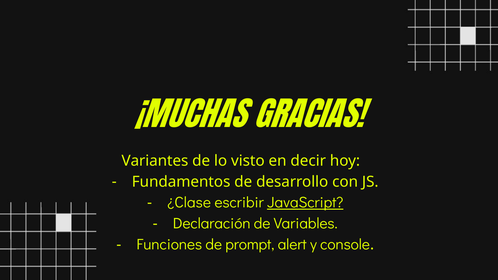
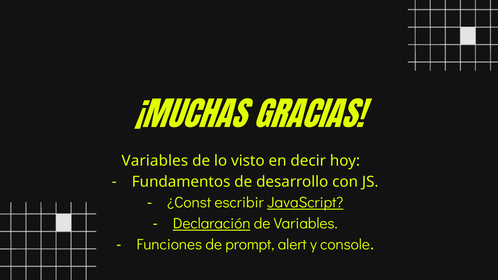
Variantes at (155, 161): Variantes -> Variables
¿Clase: ¿Clase -> ¿Const
Declaración underline: none -> present
